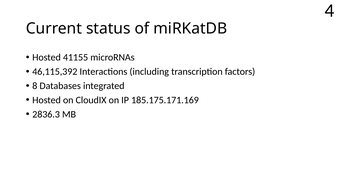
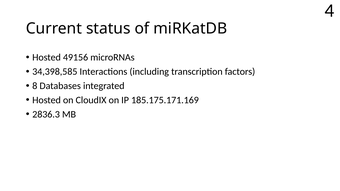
41155: 41155 -> 49156
46,115,392: 46,115,392 -> 34,398,585
